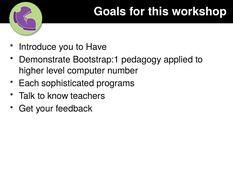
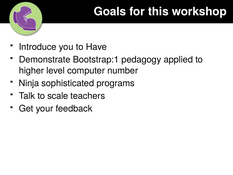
Each: Each -> Ninja
know: know -> scale
